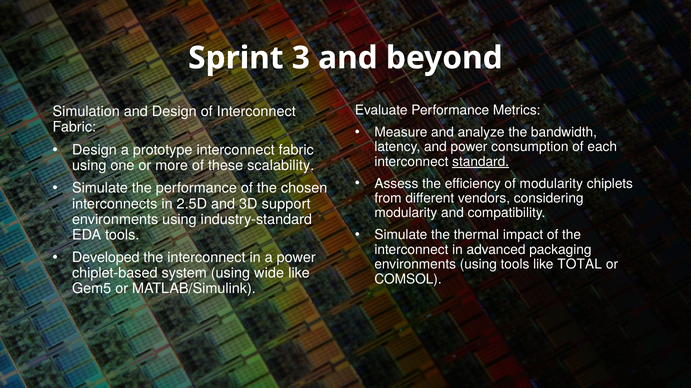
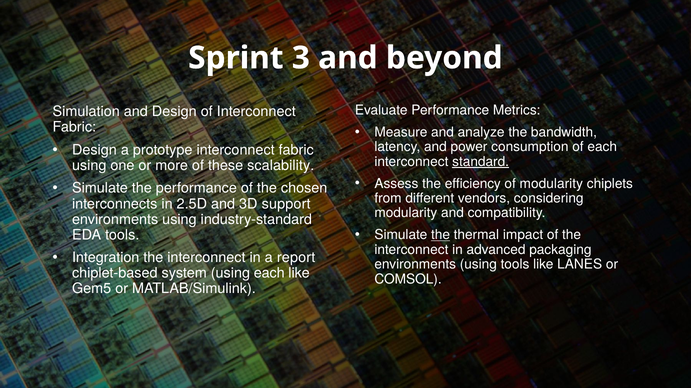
the at (441, 235) underline: none -> present
Developed: Developed -> Integration
a power: power -> report
TOTAL: TOTAL -> LANES
using wide: wide -> each
